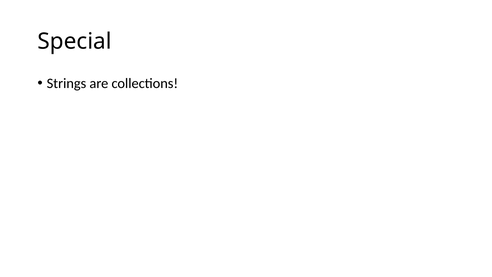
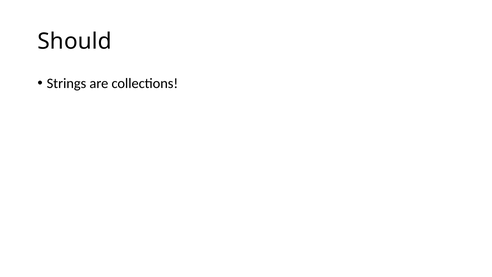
Special: Special -> Should
